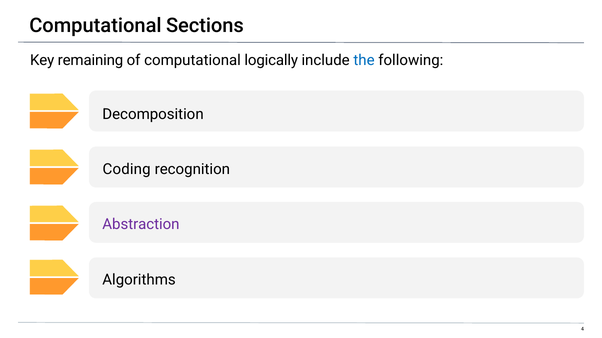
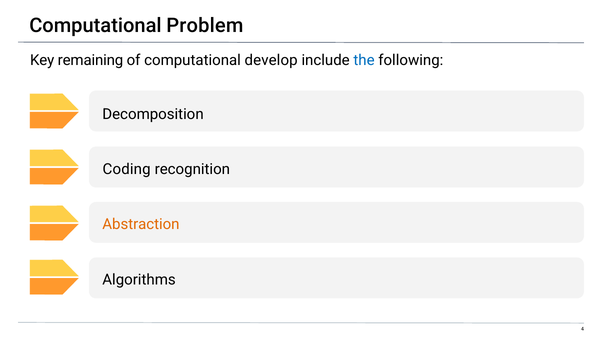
Sections: Sections -> Problem
logically: logically -> develop
Abstraction colour: purple -> orange
